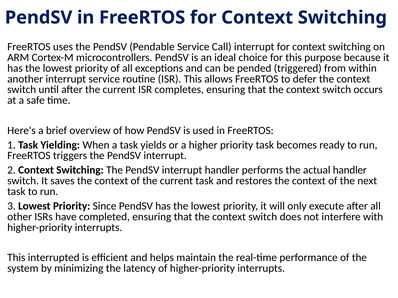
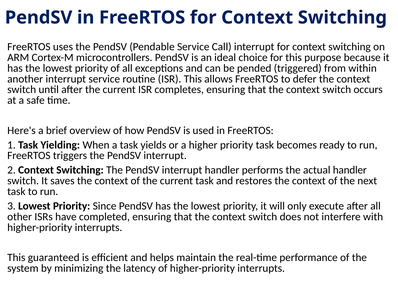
interrupted: interrupted -> guaranteed
